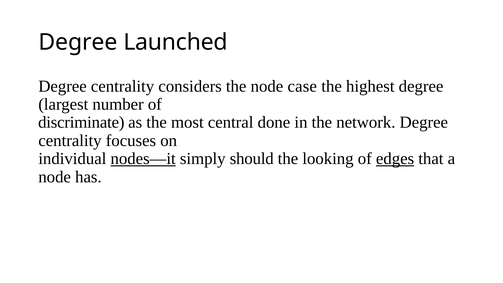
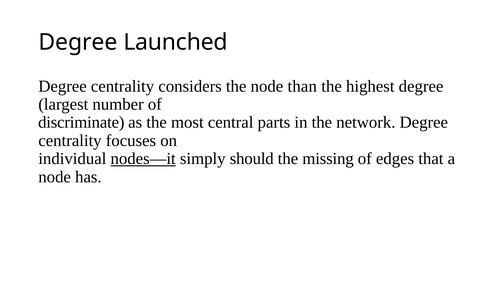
case: case -> than
done: done -> parts
looking: looking -> missing
edges underline: present -> none
